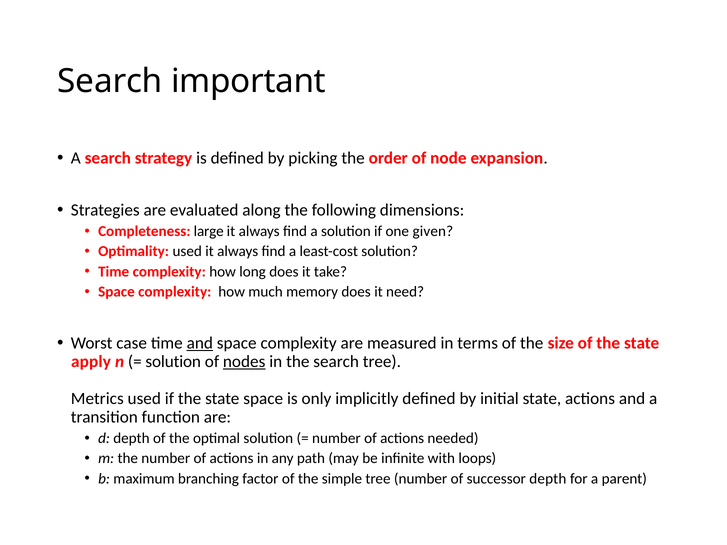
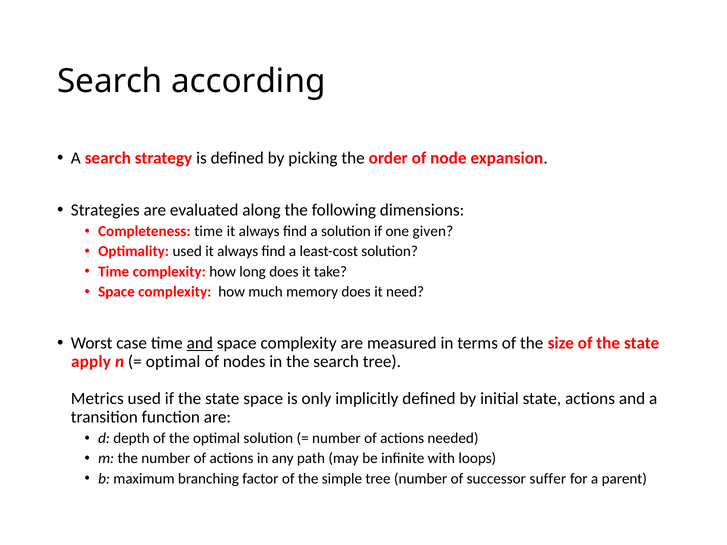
important: important -> according
Completeness large: large -> time
solution at (173, 362): solution -> optimal
nodes underline: present -> none
successor depth: depth -> suffer
